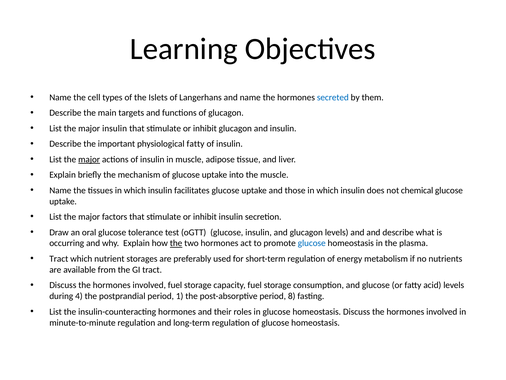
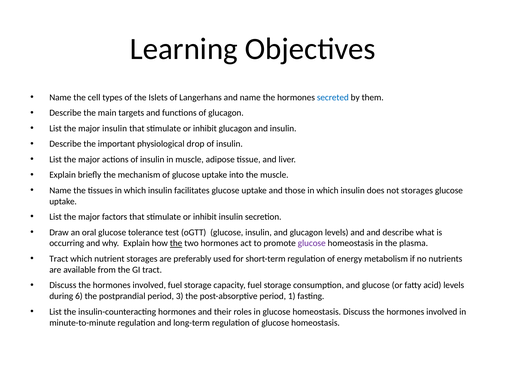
physiological fatty: fatty -> drop
major at (89, 159) underline: present -> none
not chemical: chemical -> storages
glucose at (312, 243) colour: blue -> purple
4: 4 -> 6
1: 1 -> 3
8: 8 -> 1
